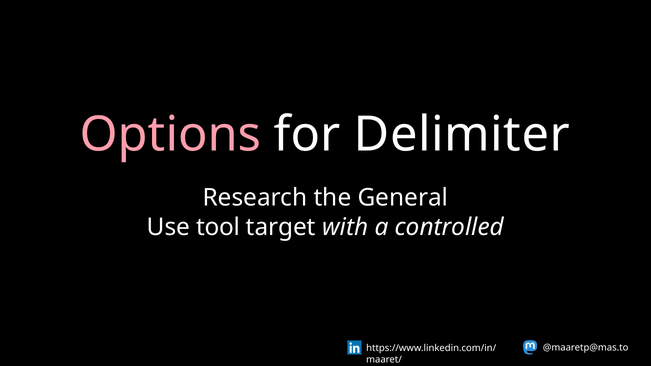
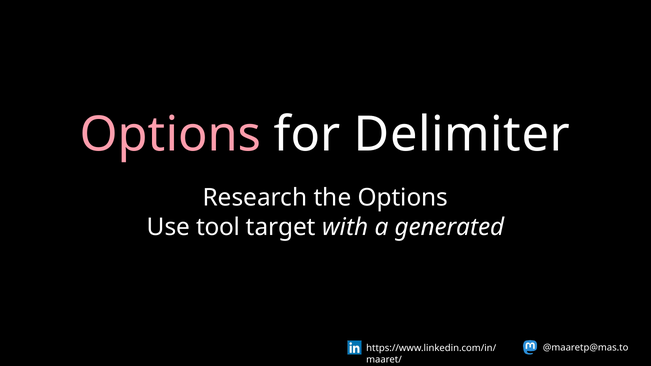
the General: General -> Options
controlled: controlled -> generated
